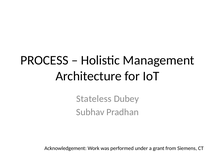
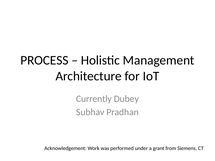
Stateless: Stateless -> Currently
